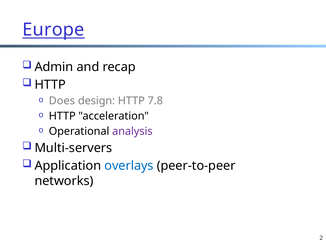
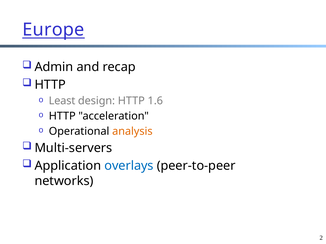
Does: Does -> Least
7.8: 7.8 -> 1.6
analysis colour: purple -> orange
